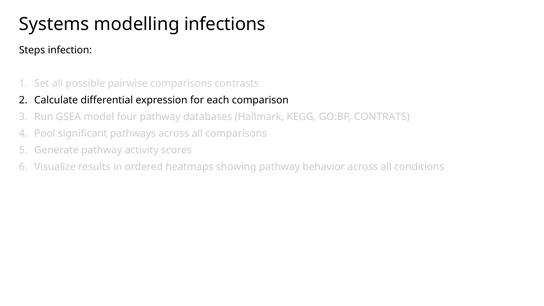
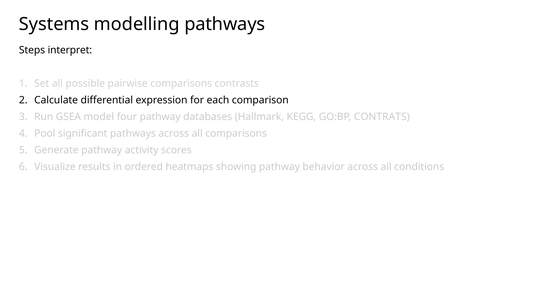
modelling infections: infections -> pathways
infection: infection -> interpret
